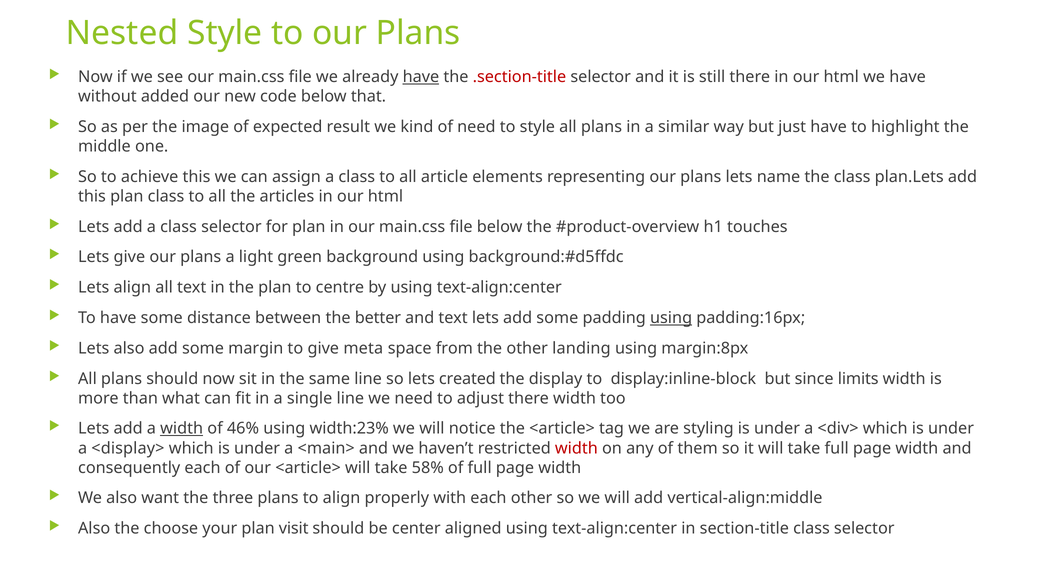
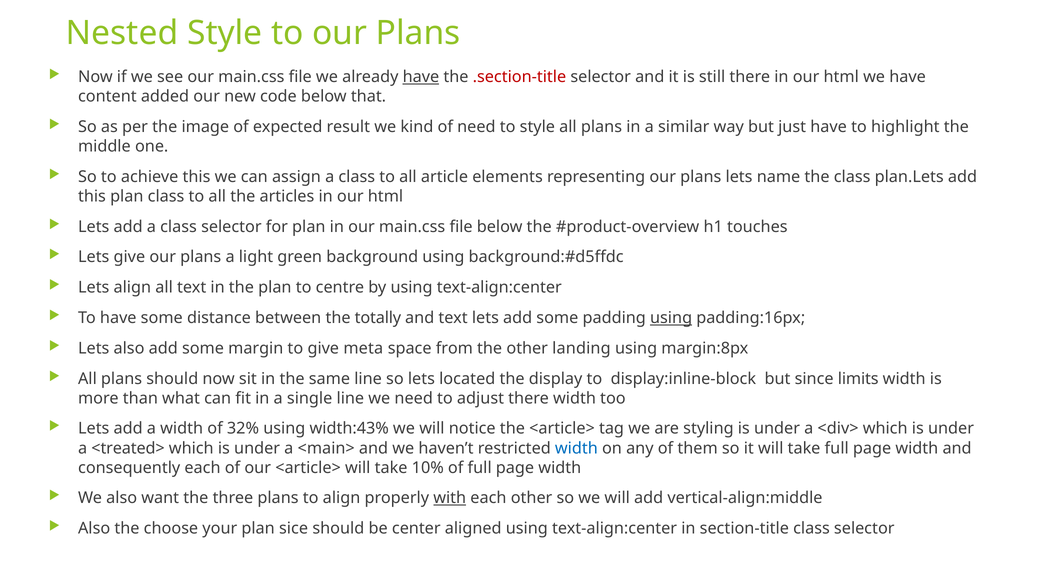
without: without -> content
better: better -> totally
created: created -> located
width at (182, 428) underline: present -> none
46%: 46% -> 32%
width:23%: width:23% -> width:43%
<display>: <display> -> <treated>
width at (576, 448) colour: red -> blue
58%: 58% -> 10%
with underline: none -> present
visit: visit -> sice
